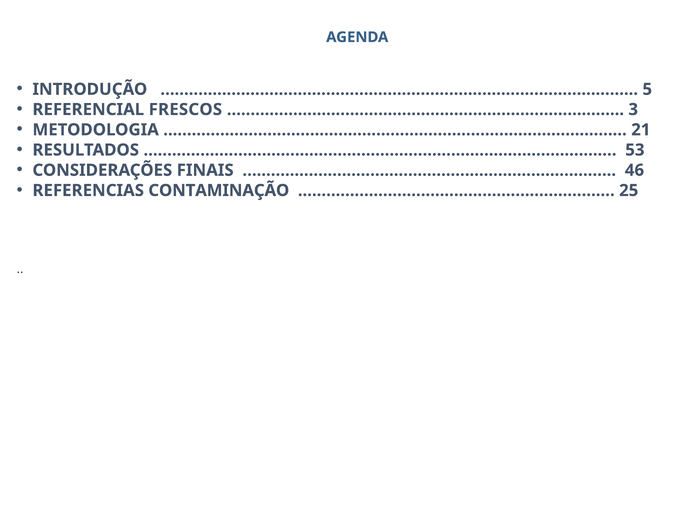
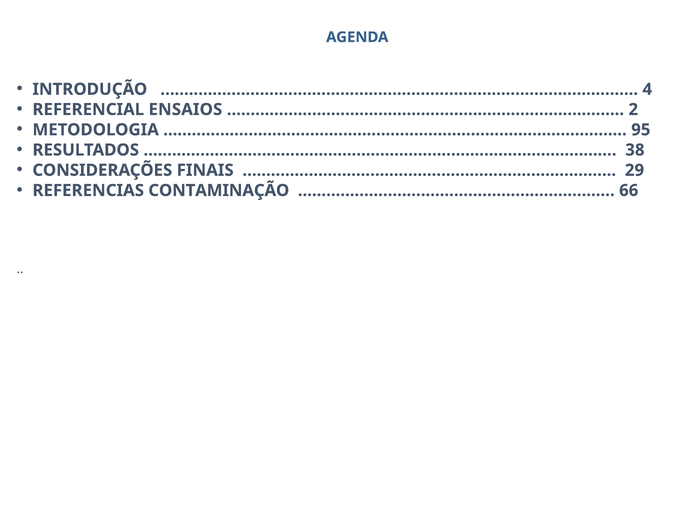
5: 5 -> 4
FRESCOS: FRESCOS -> ENSAIOS
3: 3 -> 2
21: 21 -> 95
53: 53 -> 38
46: 46 -> 29
25: 25 -> 66
